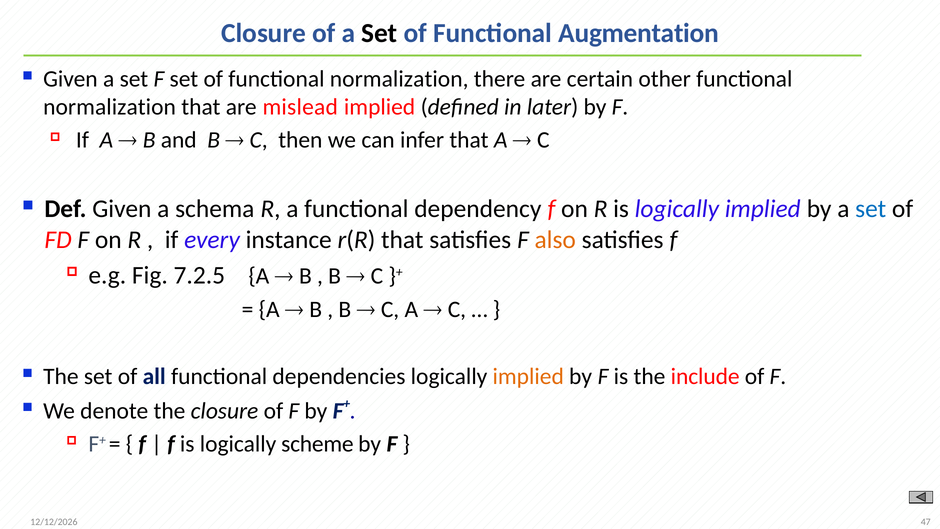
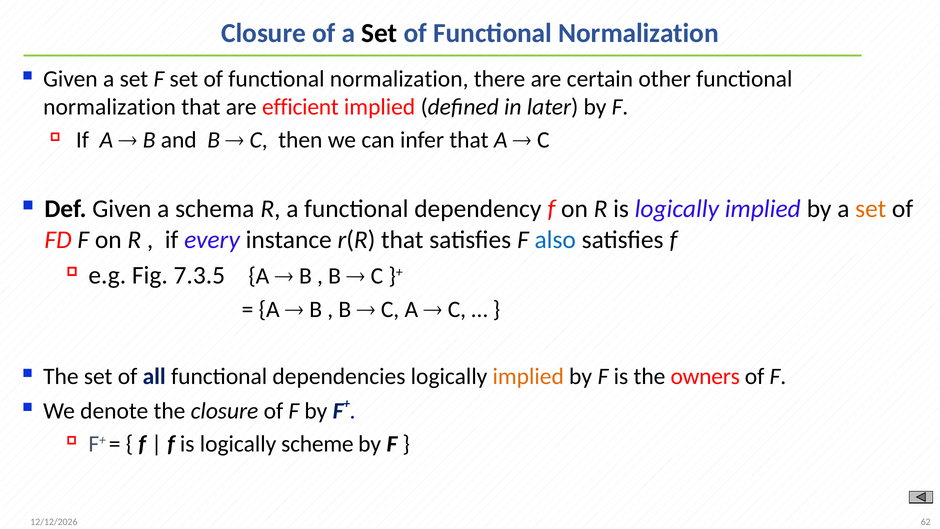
Augmentation at (639, 33): Augmentation -> Normalization
mislead: mislead -> efficient
set at (871, 209) colour: blue -> orange
also colour: orange -> blue
7.2.5: 7.2.5 -> 7.3.5
include: include -> owners
47: 47 -> 62
